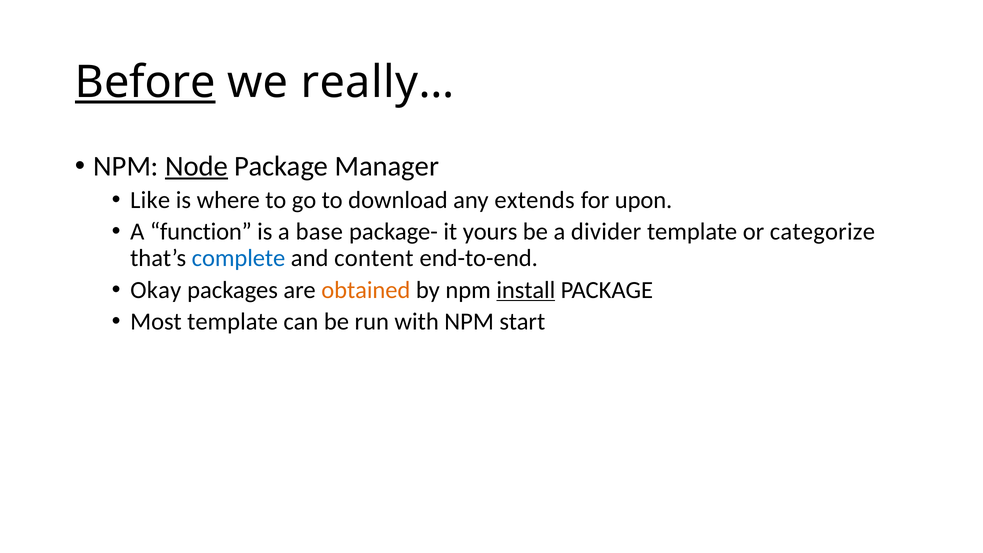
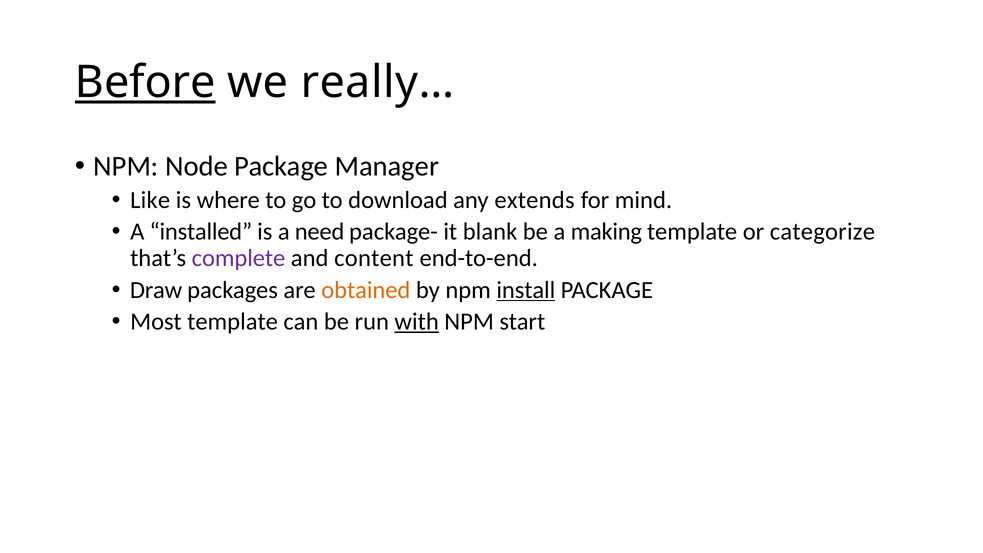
Node underline: present -> none
upon: upon -> mind
function: function -> installed
base: base -> need
yours: yours -> blank
divider: divider -> making
complete colour: blue -> purple
Okay: Okay -> Draw
with underline: none -> present
